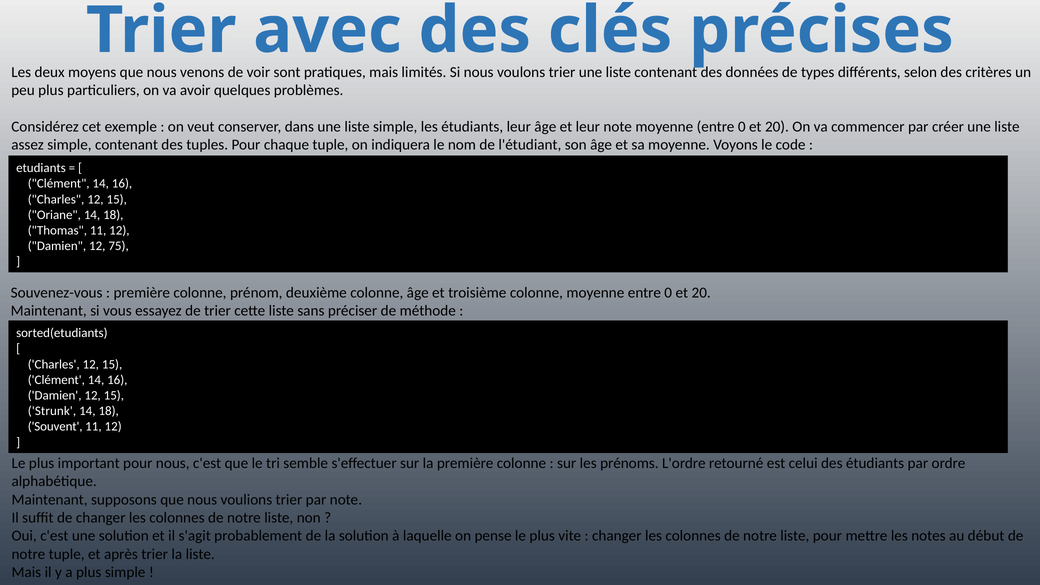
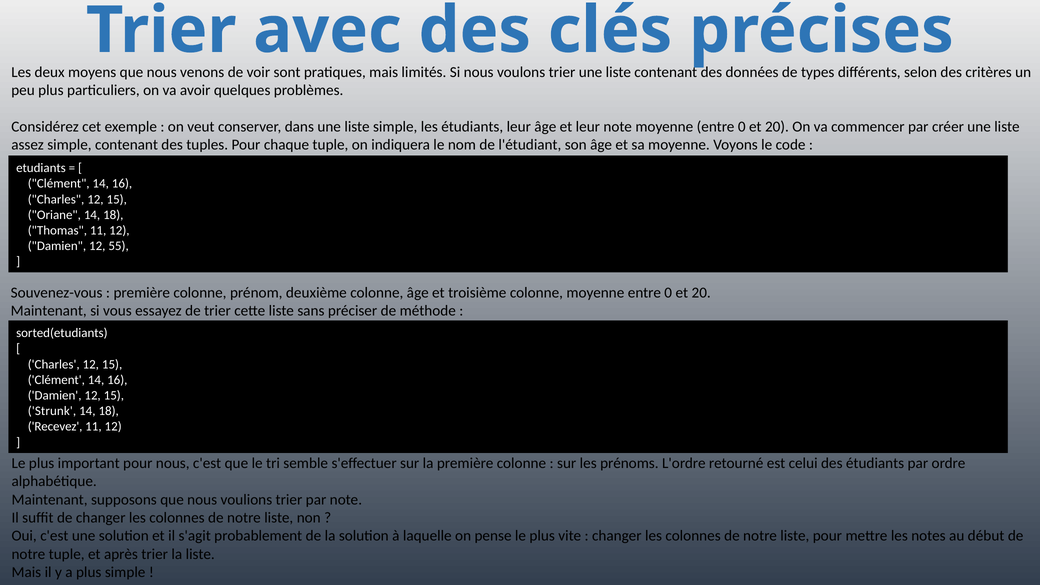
75: 75 -> 55
Souvent: Souvent -> Recevez
